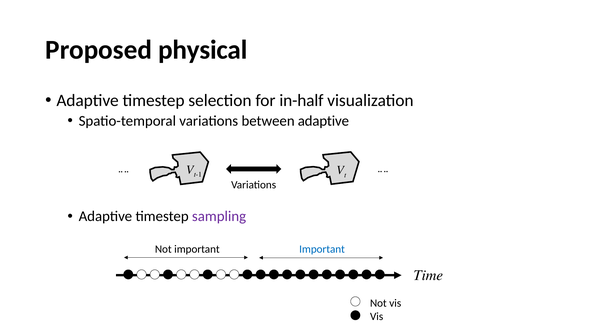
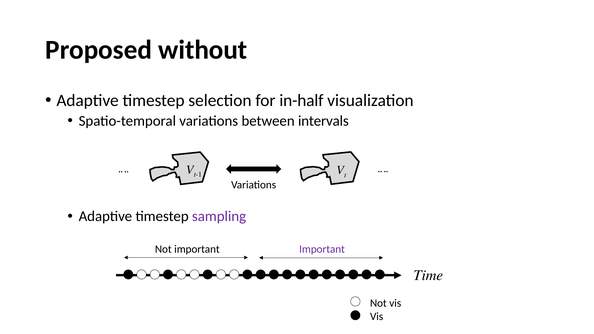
physical: physical -> without
between adaptive: adaptive -> intervals
Important at (322, 249) colour: blue -> purple
